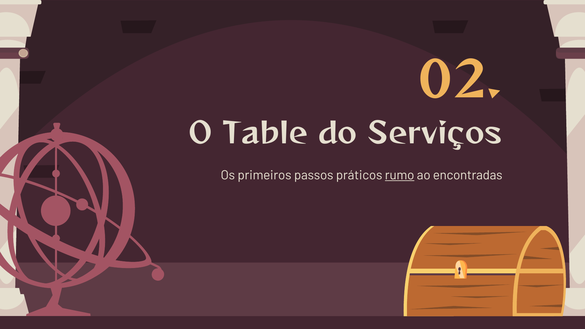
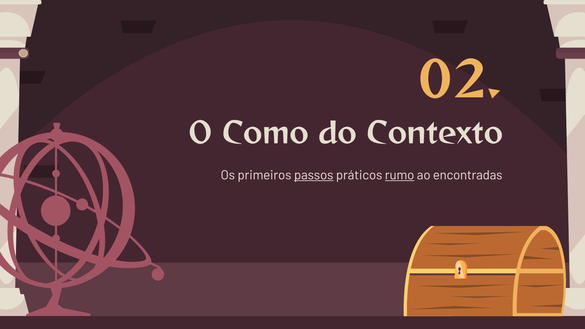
Table: Table -> Como
Serviços: Serviços -> Contexto
passos underline: none -> present
